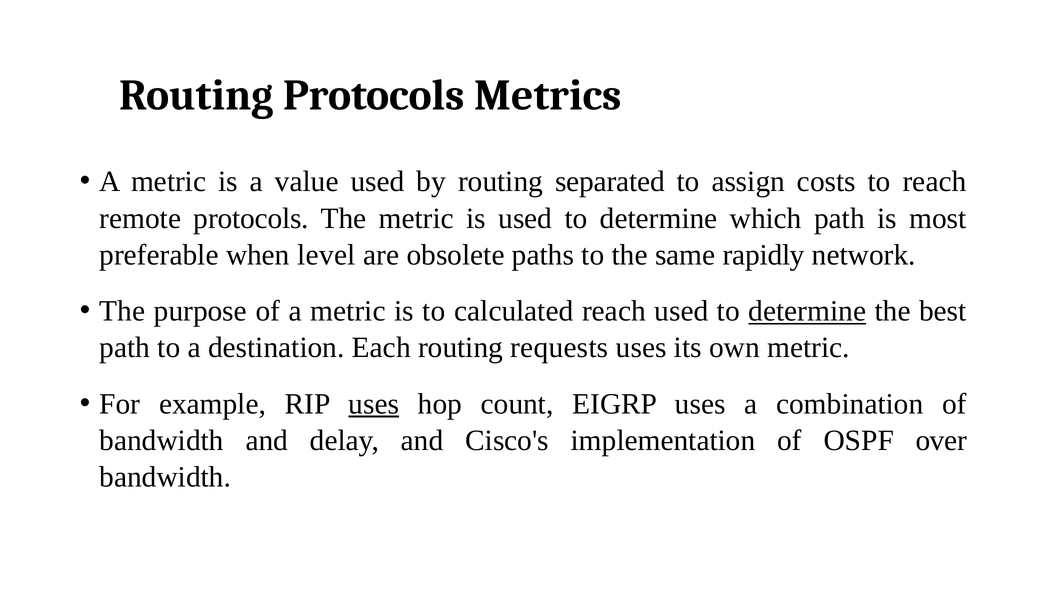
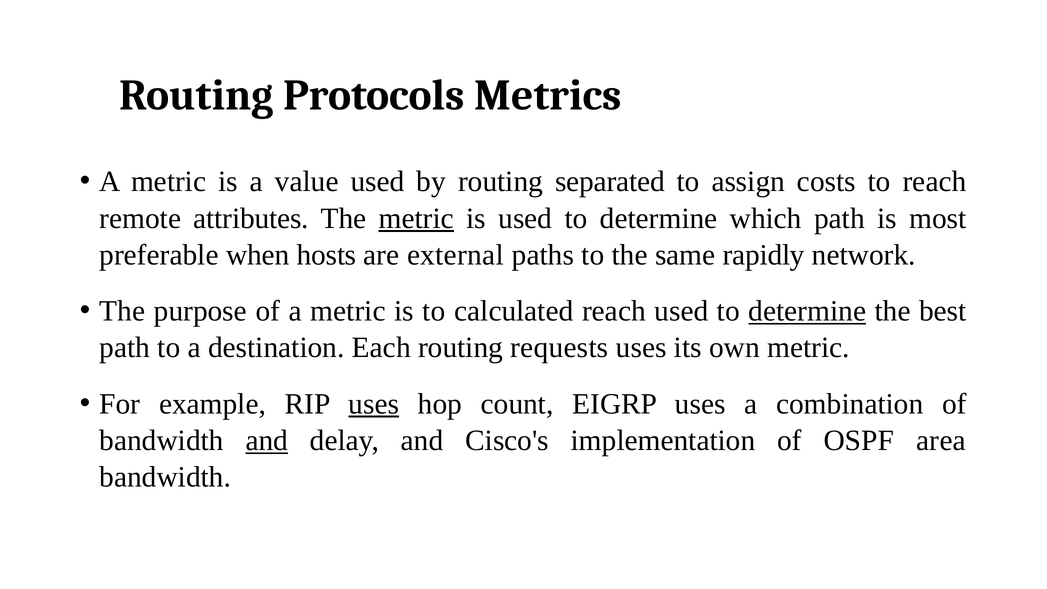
remote protocols: protocols -> attributes
metric at (416, 218) underline: none -> present
level: level -> hosts
obsolete: obsolete -> external
and at (267, 440) underline: none -> present
over: over -> area
